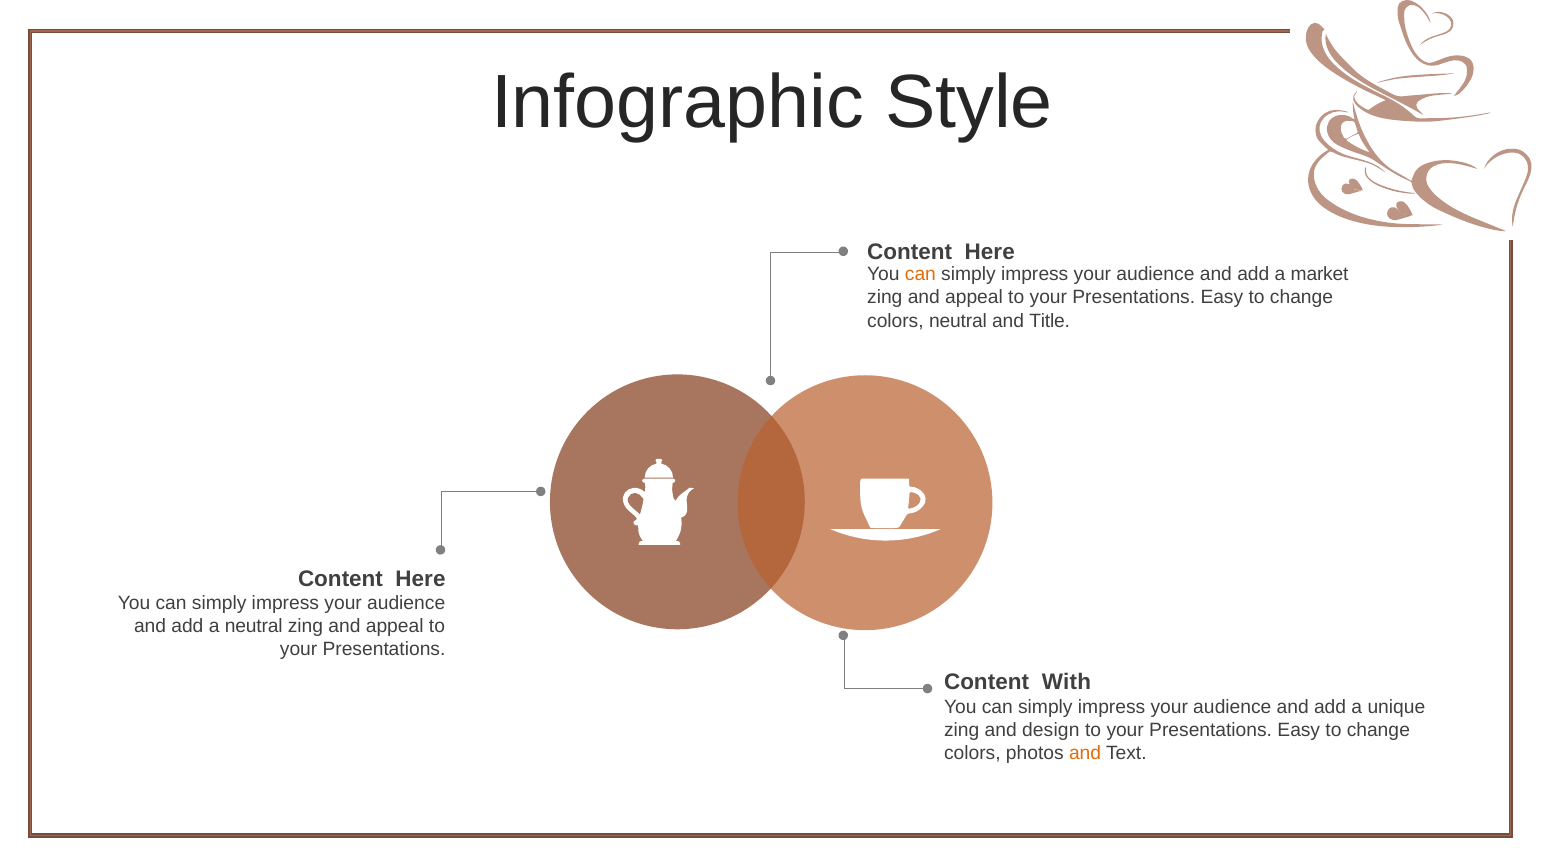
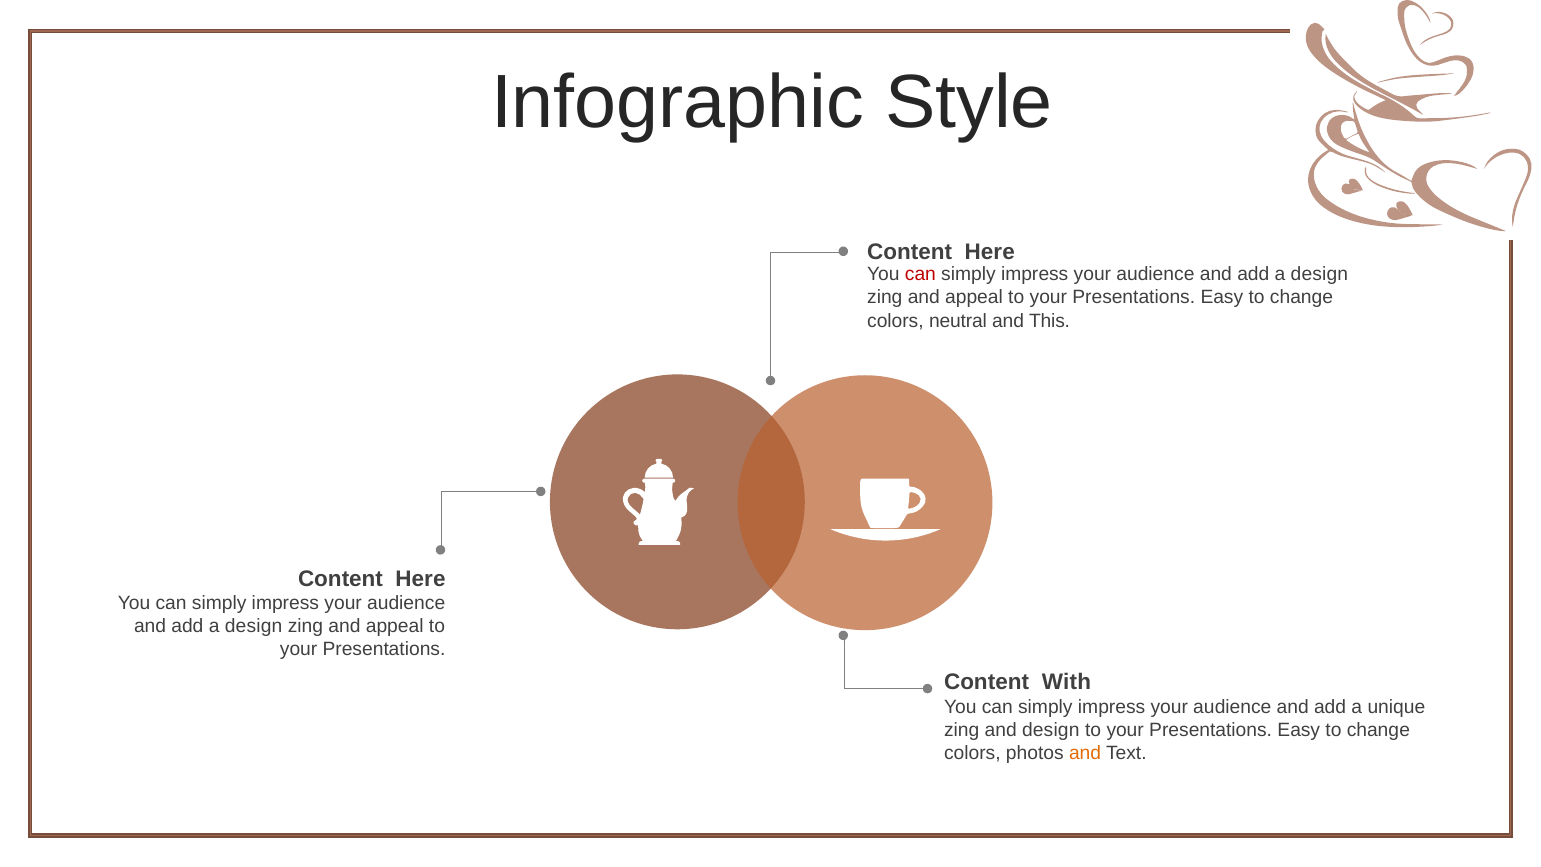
can at (920, 274) colour: orange -> red
market at (1320, 274): market -> design
Title: Title -> This
neutral at (254, 626): neutral -> design
